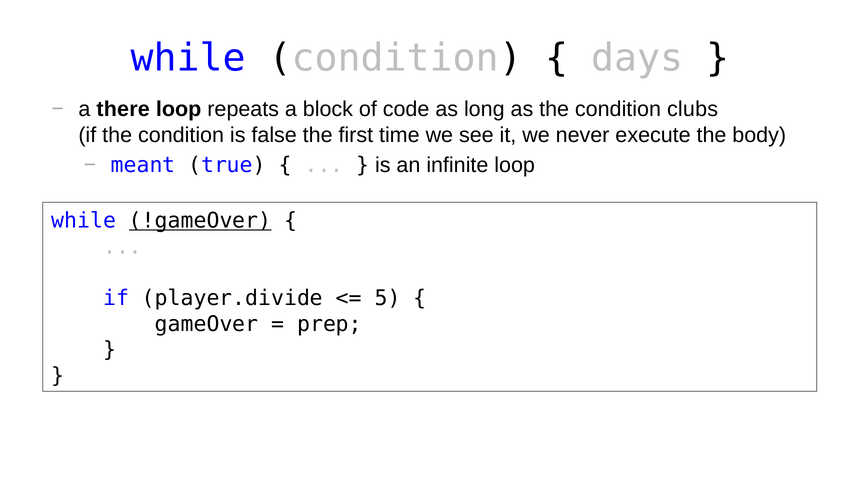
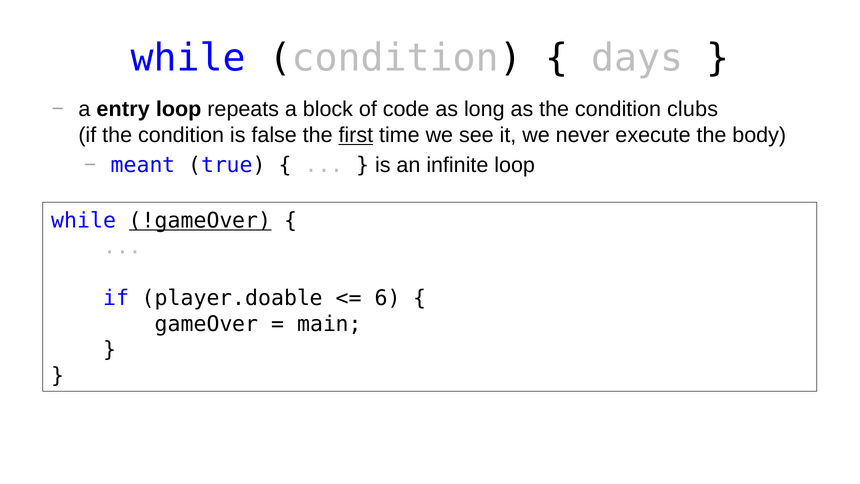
there: there -> entry
first underline: none -> present
player.divide: player.divide -> player.doable
5: 5 -> 6
prep: prep -> main
